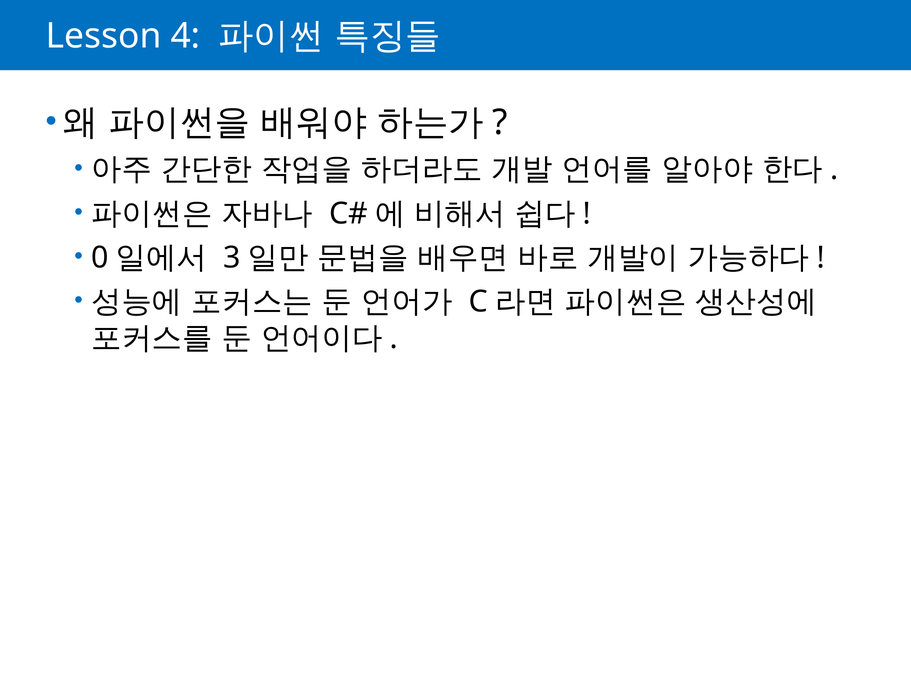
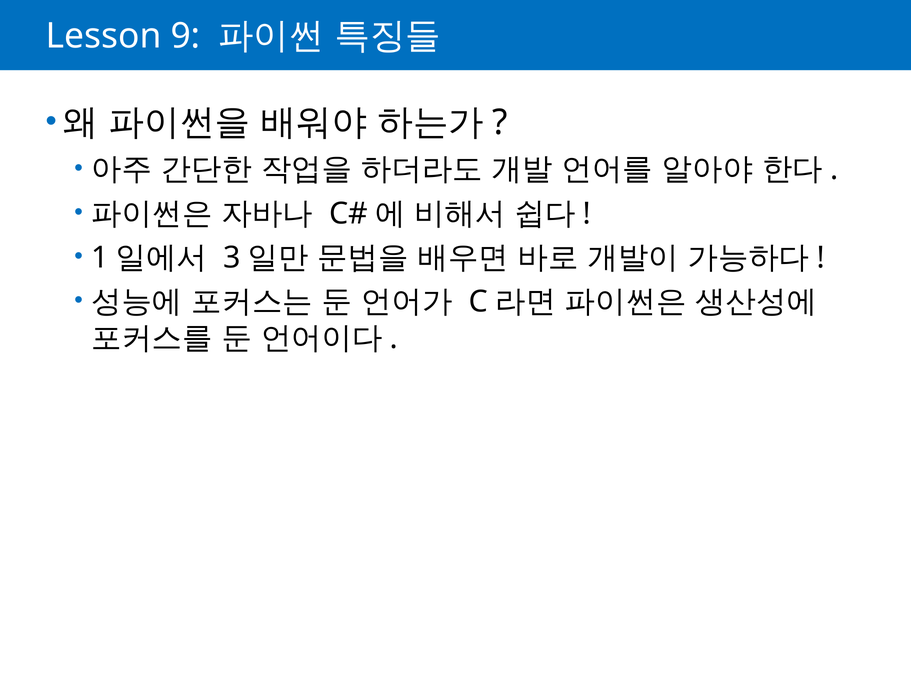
4: 4 -> 9
0: 0 -> 1
